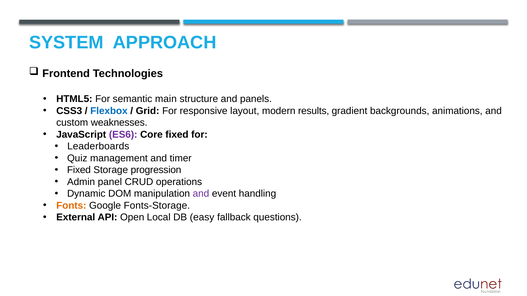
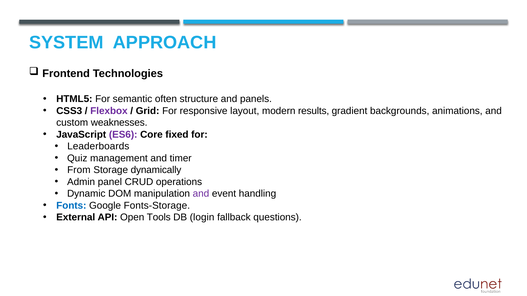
main: main -> often
Flexbox colour: blue -> purple
Fixed at (79, 170): Fixed -> From
progression: progression -> dynamically
Fonts colour: orange -> blue
Local: Local -> Tools
easy: easy -> login
